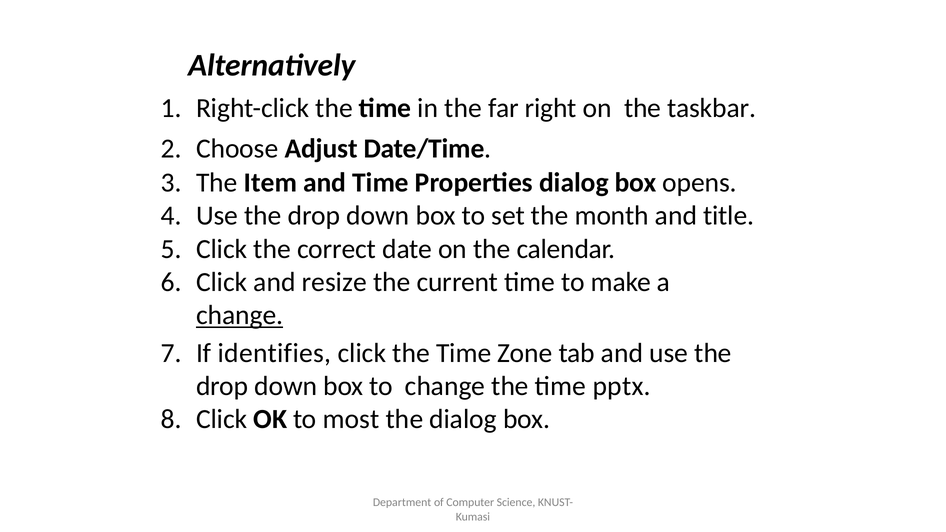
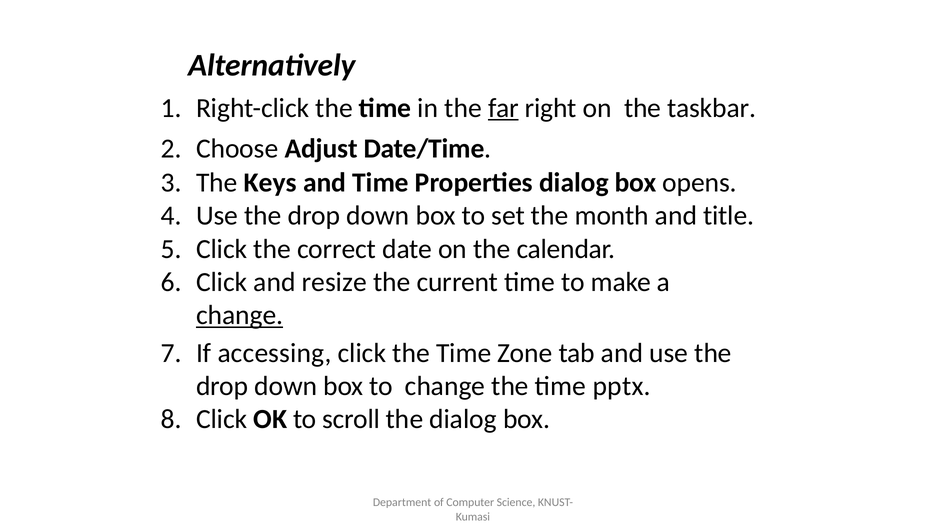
far underline: none -> present
Item: Item -> Keys
identifies: identifies -> accessing
most: most -> scroll
